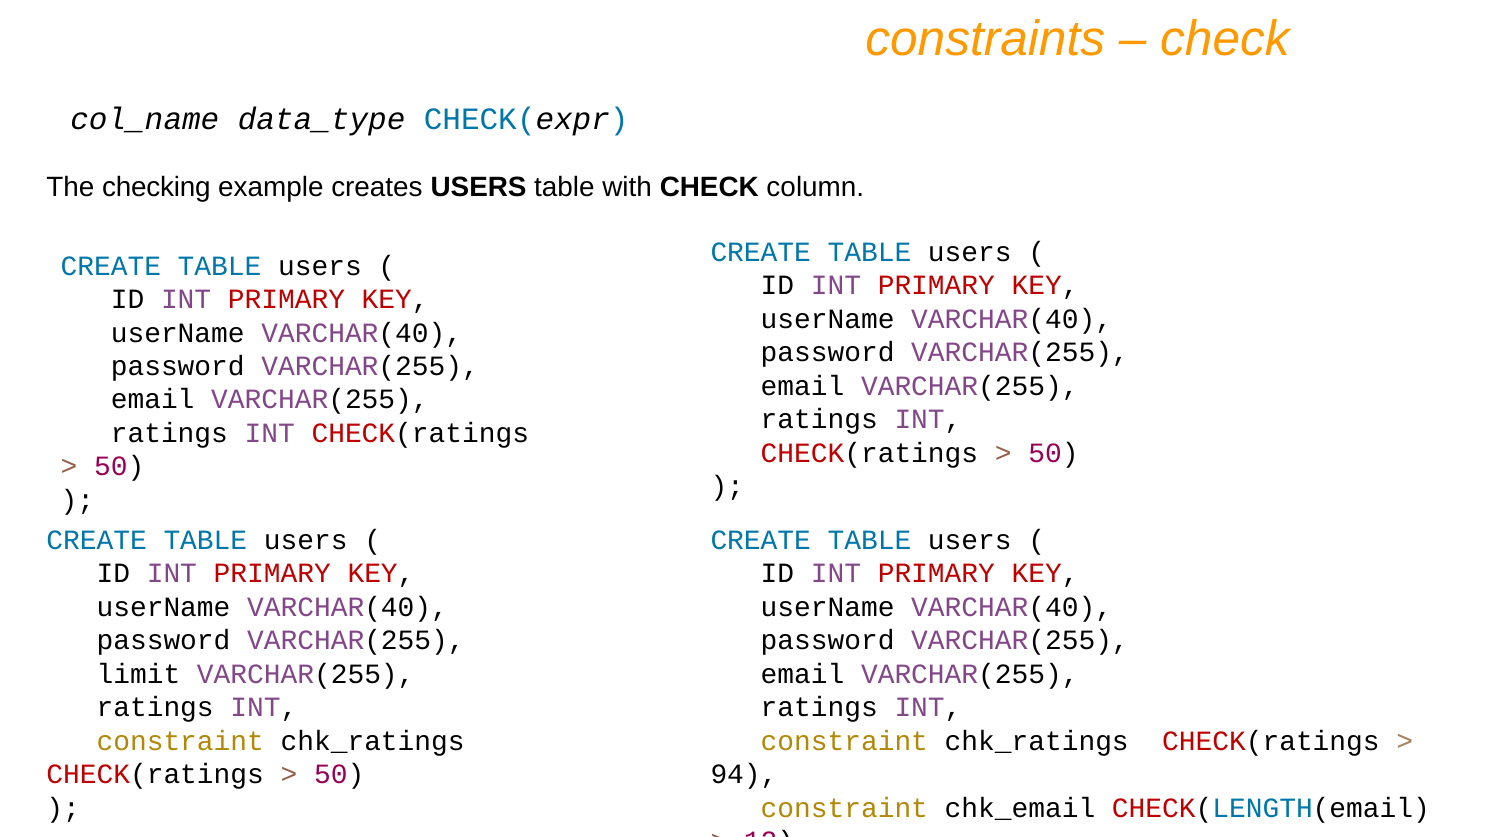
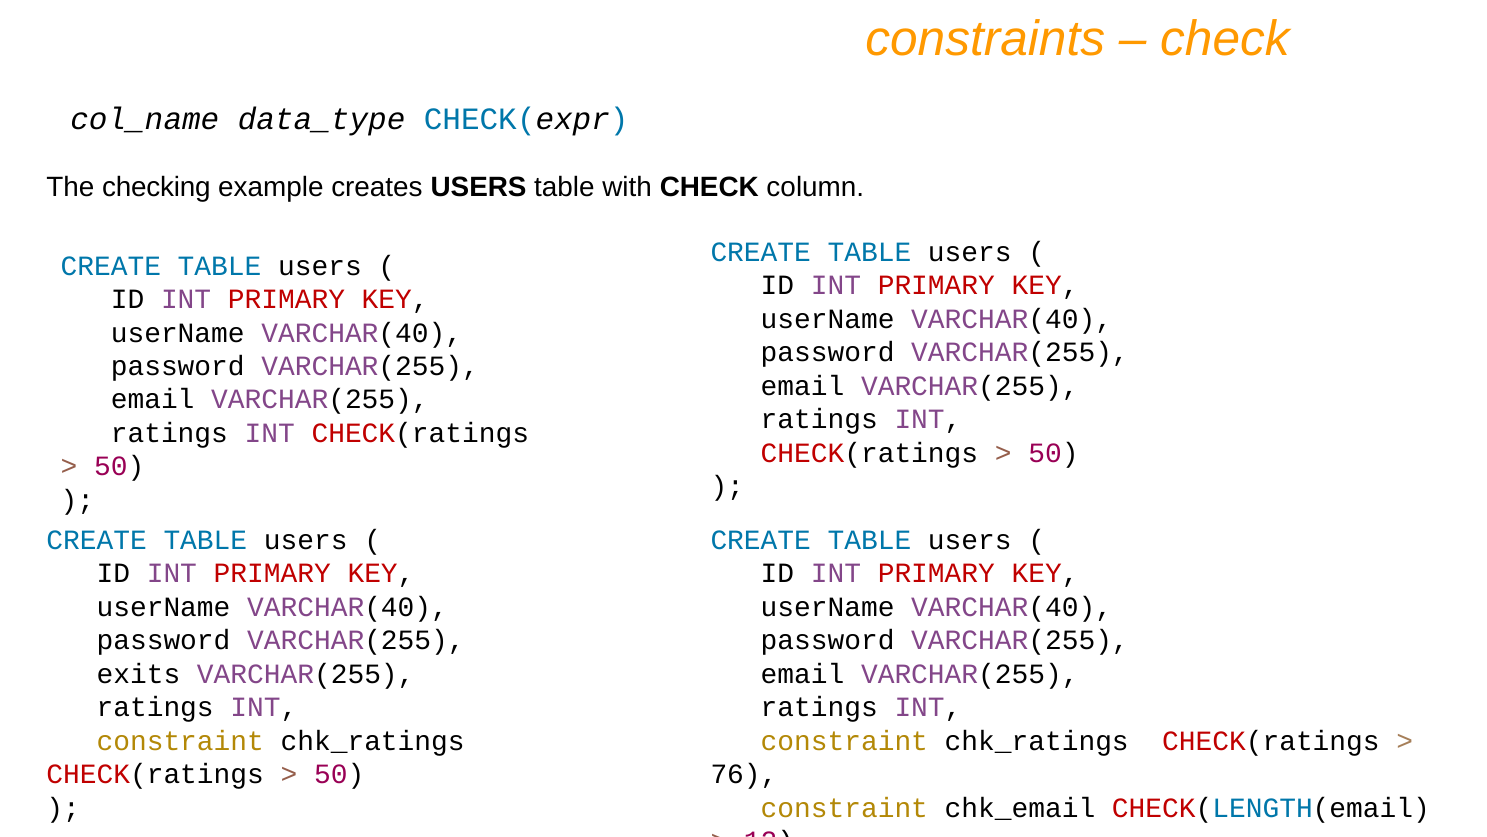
limit: limit -> exits
94: 94 -> 76
